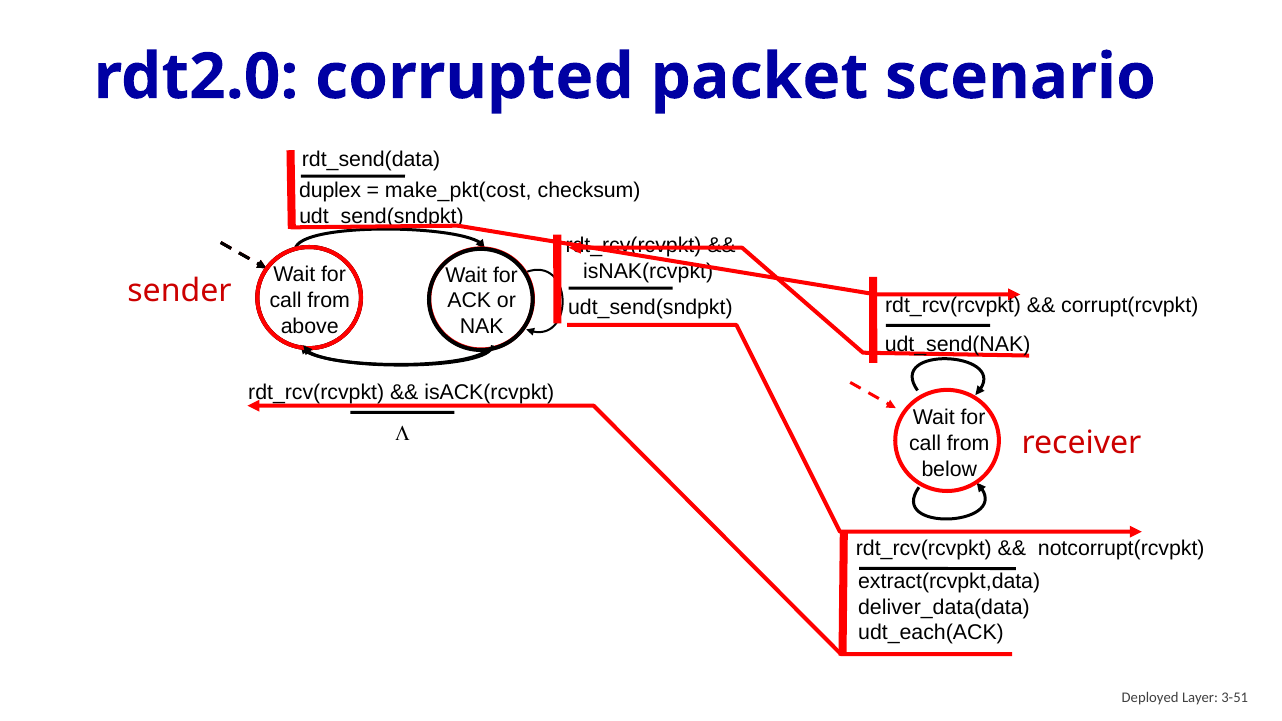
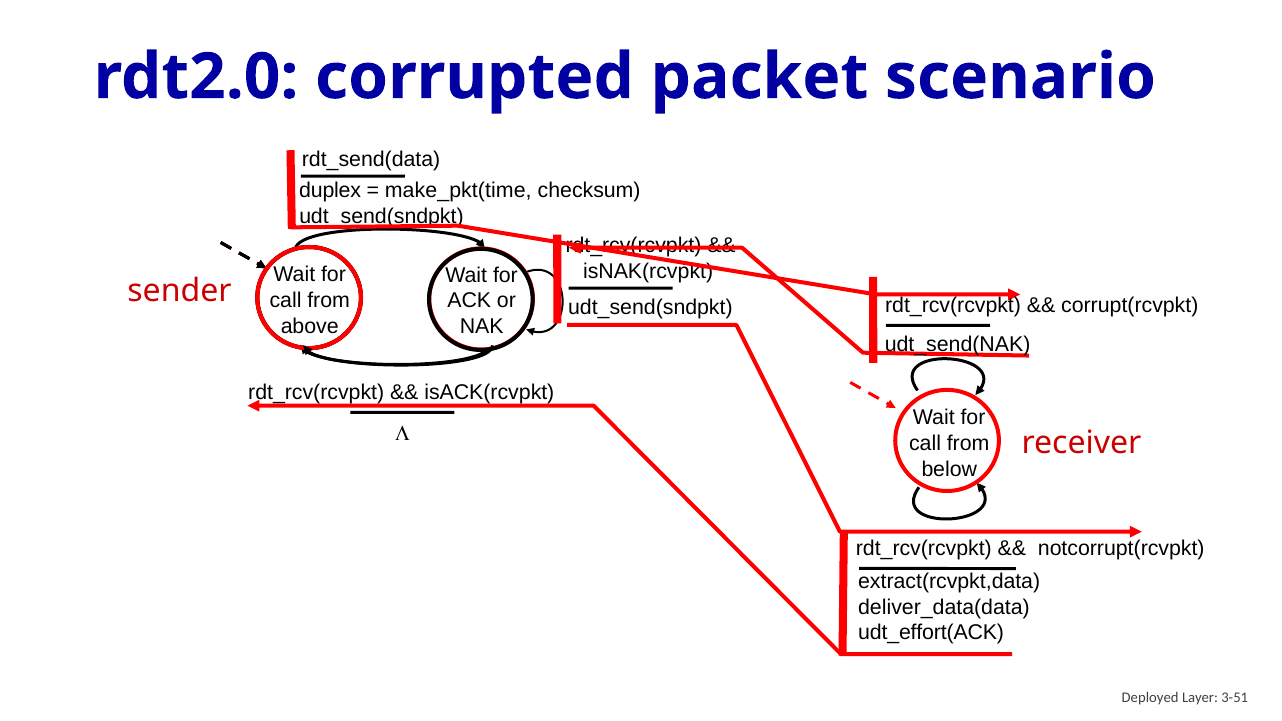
make_pkt(cost: make_pkt(cost -> make_pkt(time
udt_each(ACK: udt_each(ACK -> udt_effort(ACK
